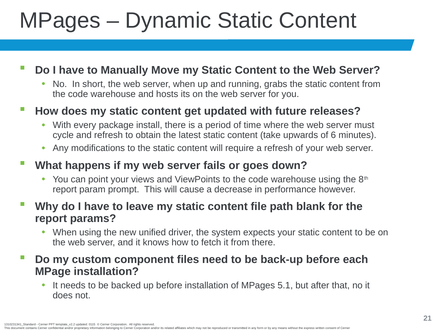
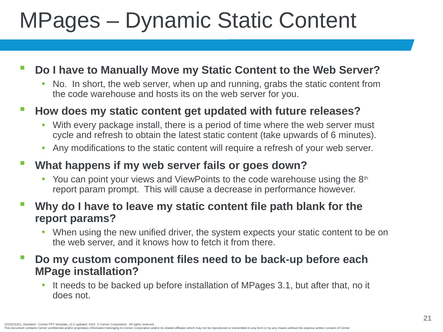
5.1: 5.1 -> 3.1
